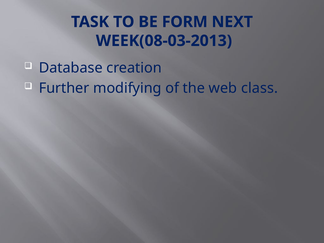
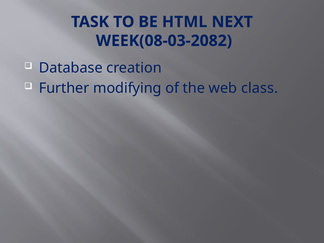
FORM: FORM -> HTML
WEEK(08-03-2013: WEEK(08-03-2013 -> WEEK(08-03-2082
